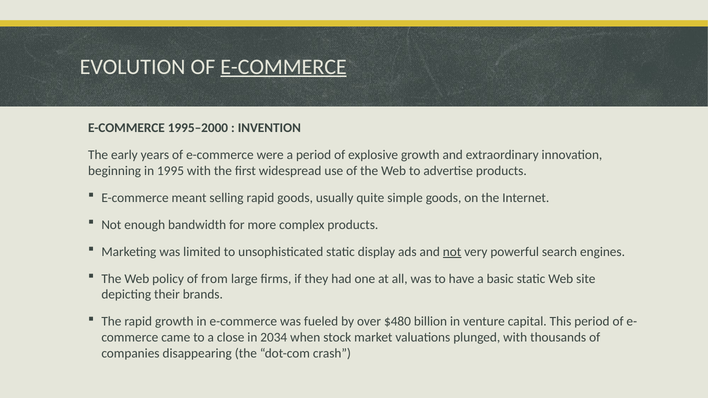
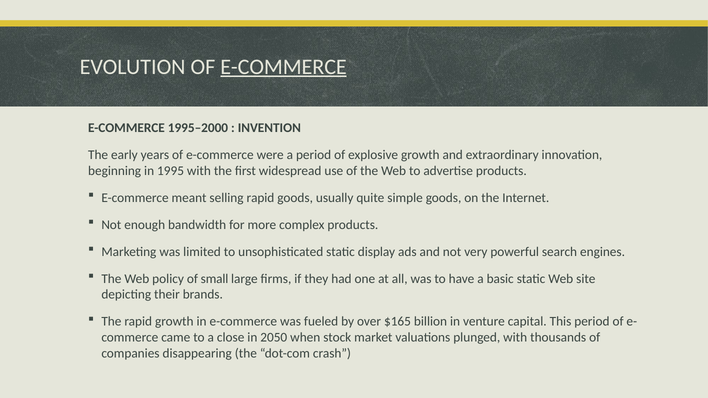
not at (452, 252) underline: present -> none
from: from -> small
$480: $480 -> $165
2034: 2034 -> 2050
